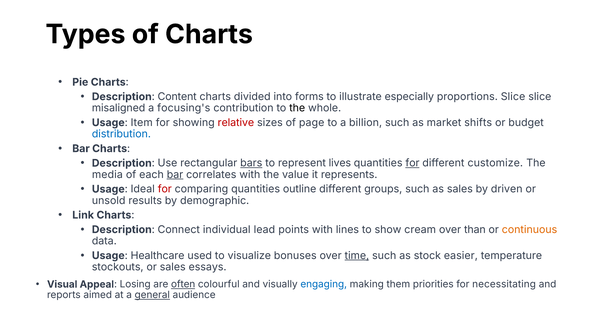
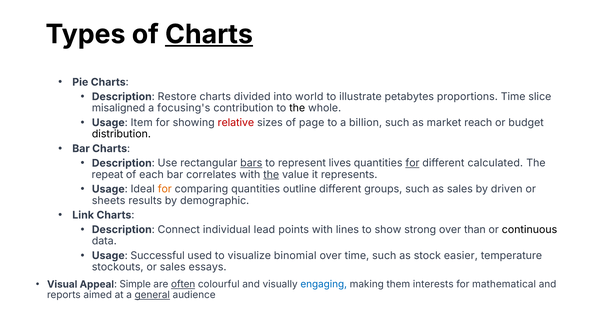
Charts at (209, 34) underline: none -> present
Content: Content -> Restore
forms: forms -> world
especially: especially -> petabytes
proportions Slice: Slice -> Time
shifts: shifts -> reach
distribution colour: blue -> black
customize: customize -> calculated
media: media -> repeat
bar at (175, 174) underline: present -> none
the at (271, 174) underline: none -> present
for at (165, 189) colour: red -> orange
unsold: unsold -> sheets
cream: cream -> strong
continuous colour: orange -> black
Healthcare: Healthcare -> Successful
bonuses: bonuses -> binomial
time at (357, 255) underline: present -> none
Losing: Losing -> Simple
priorities: priorities -> interests
necessitating: necessitating -> mathematical
